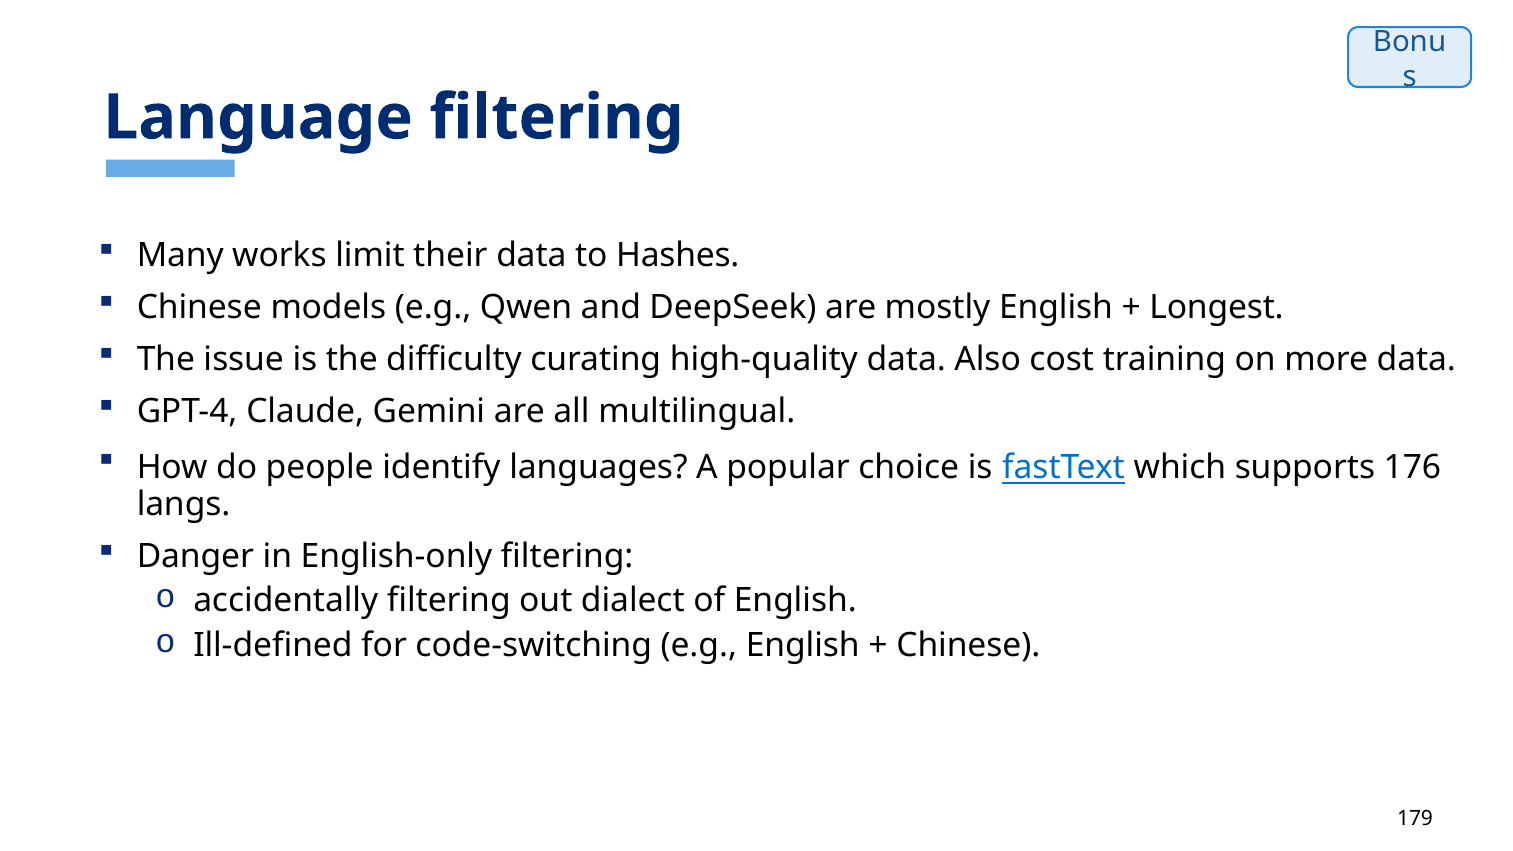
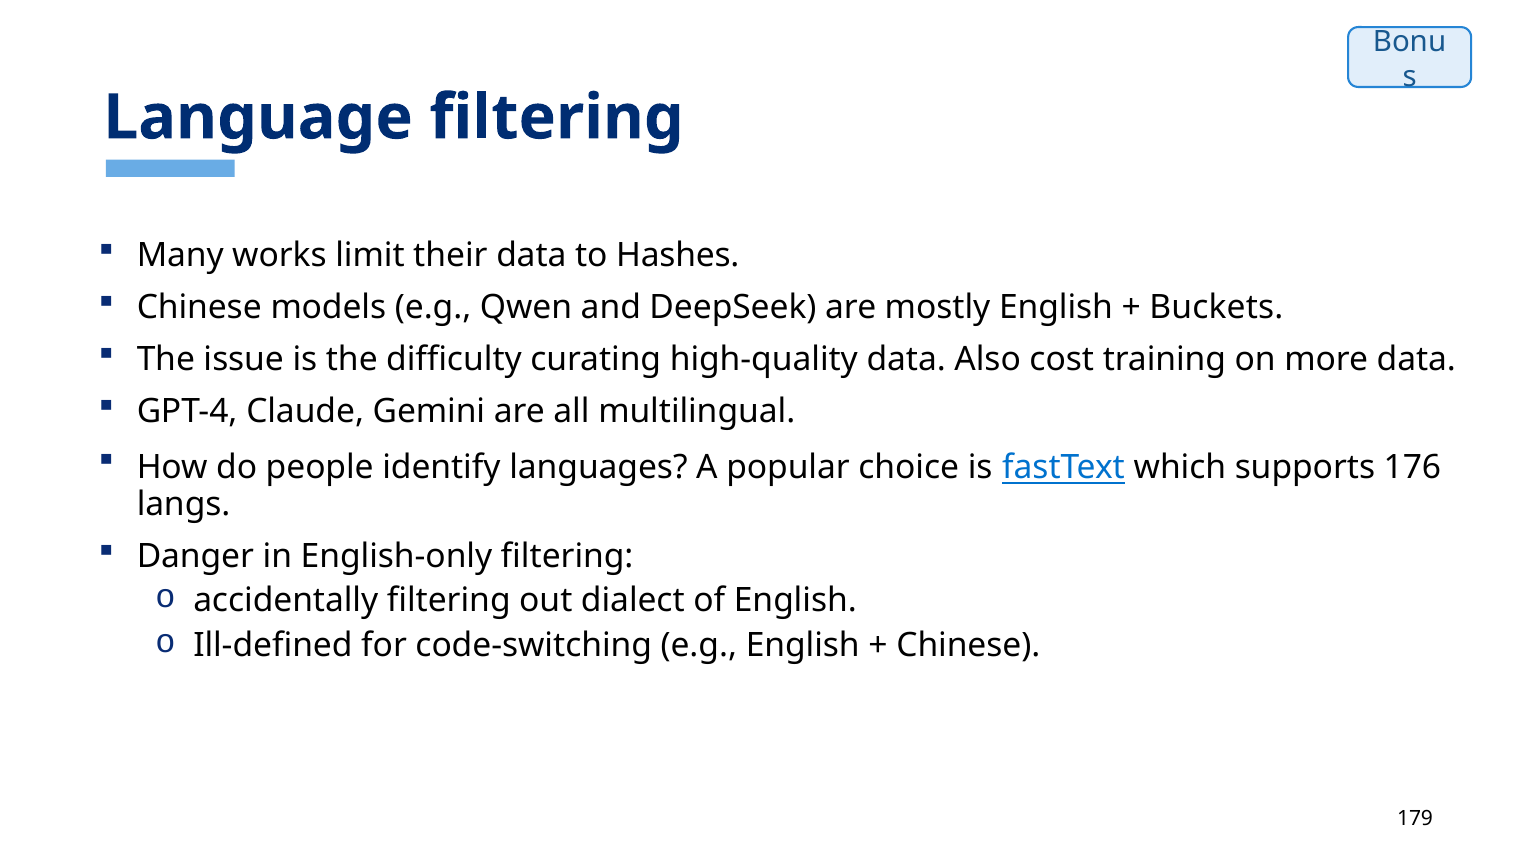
Longest: Longest -> Buckets
